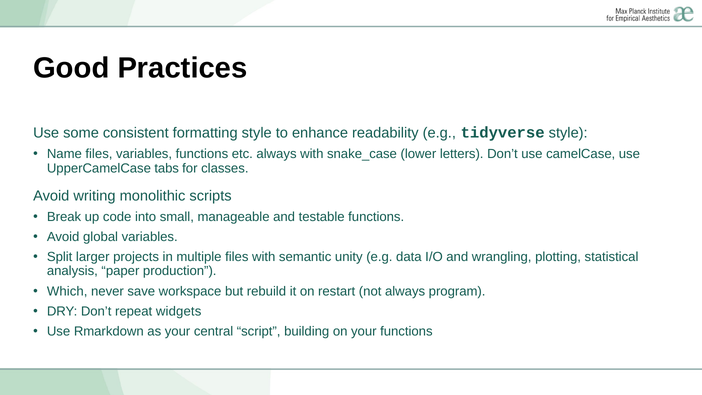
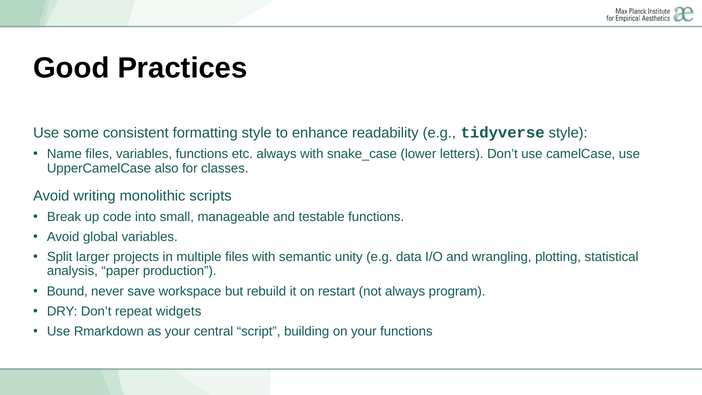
tabs: tabs -> also
Which: Which -> Bound
